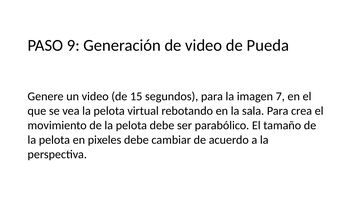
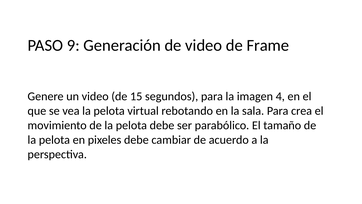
Pueda: Pueda -> Frame
7: 7 -> 4
